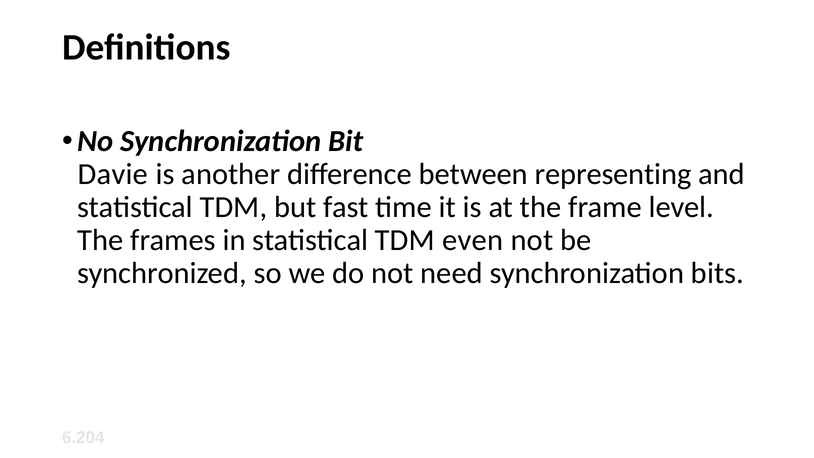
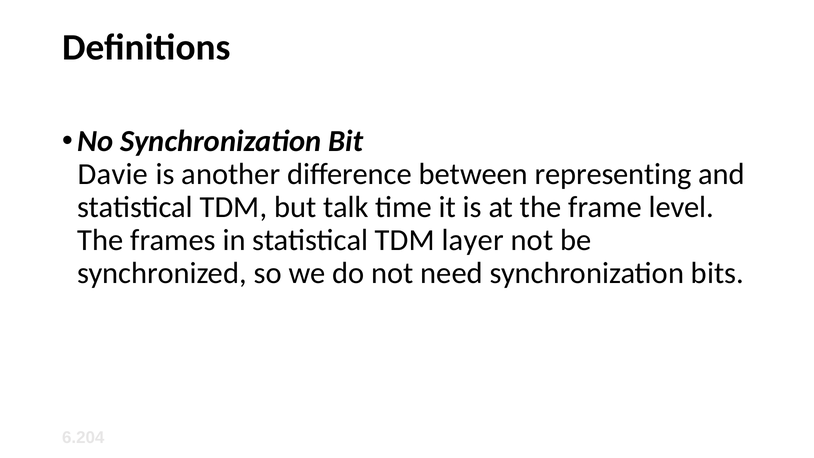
fast: fast -> talk
even: even -> layer
